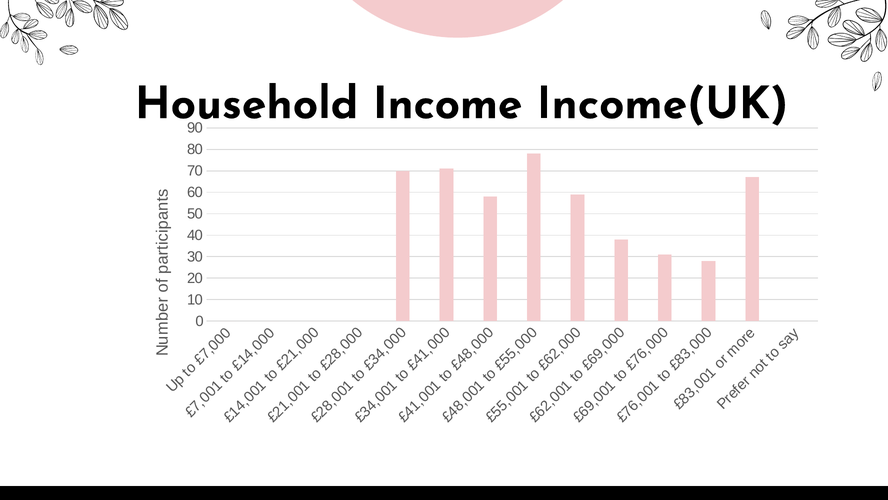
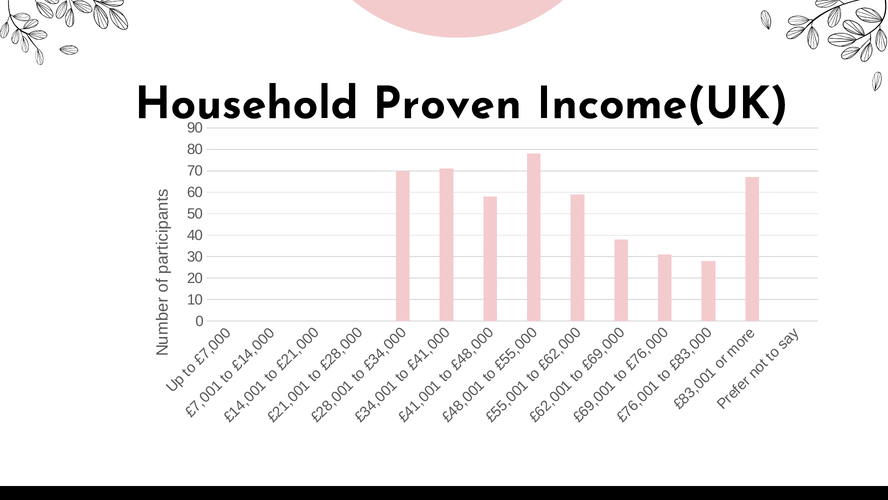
Income: Income -> Proven
